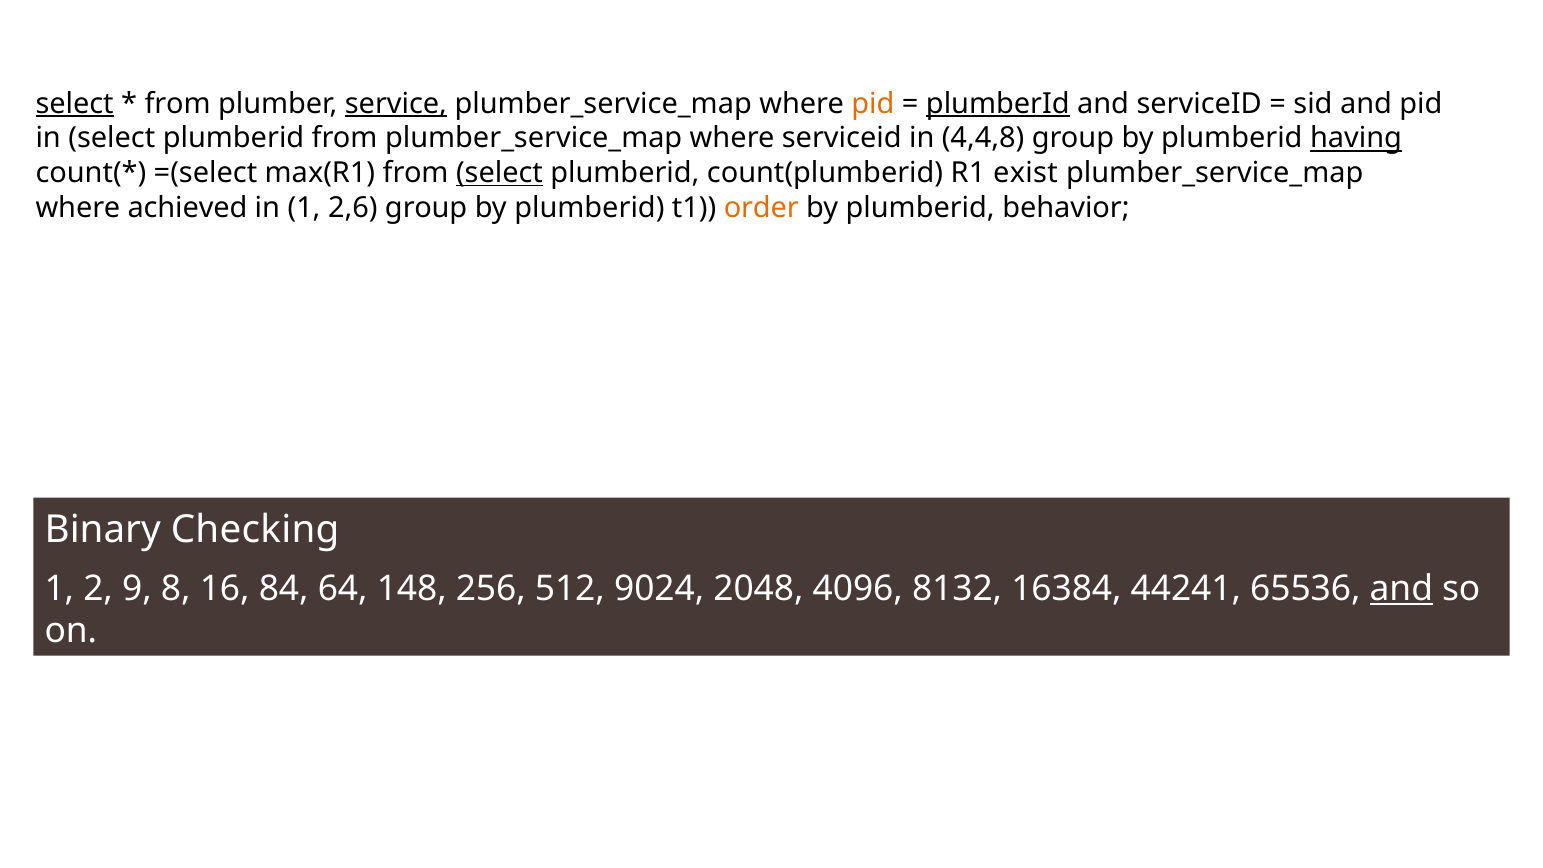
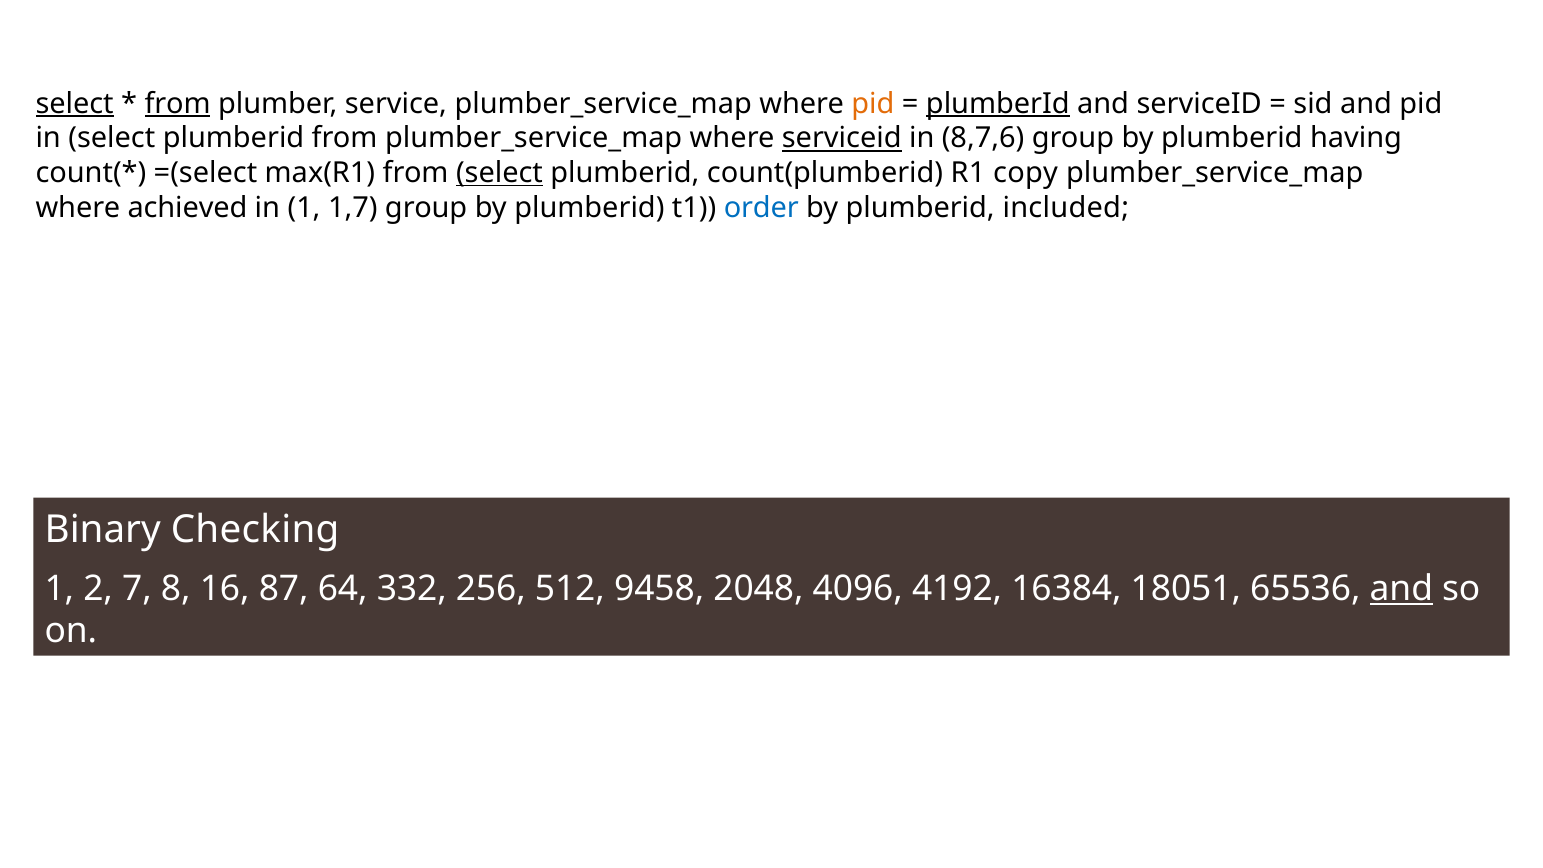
from at (178, 104) underline: none -> present
service underline: present -> none
serviceid at (842, 138) underline: none -> present
4,4,8: 4,4,8 -> 8,7,6
having underline: present -> none
exist: exist -> copy
2,6: 2,6 -> 1,7
order colour: orange -> blue
behavior: behavior -> included
9: 9 -> 7
84: 84 -> 87
148: 148 -> 332
9024: 9024 -> 9458
8132: 8132 -> 4192
44241: 44241 -> 18051
